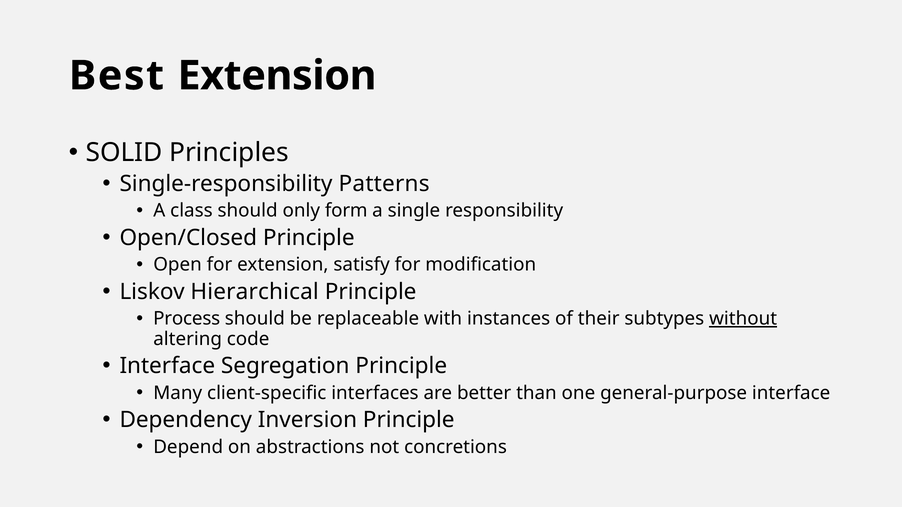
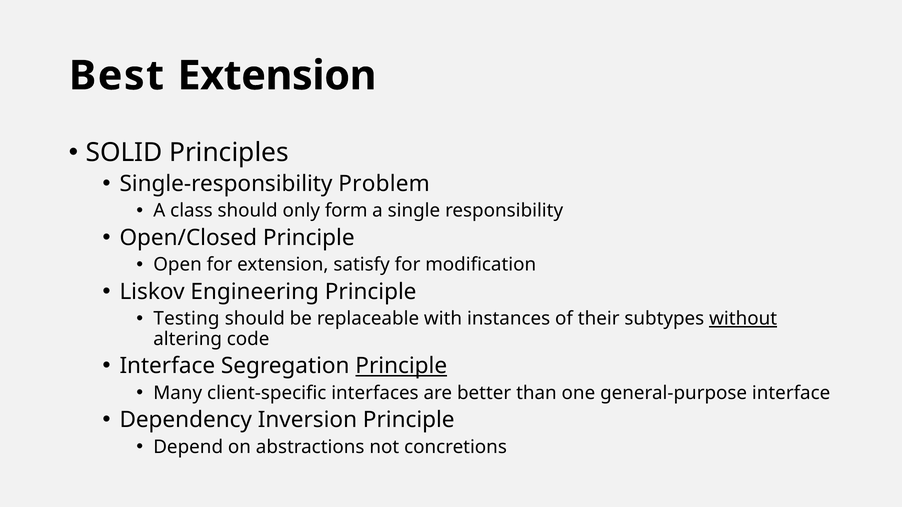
Patterns: Patterns -> Problem
Hierarchical: Hierarchical -> Engineering
Process: Process -> Testing
Principle at (401, 366) underline: none -> present
